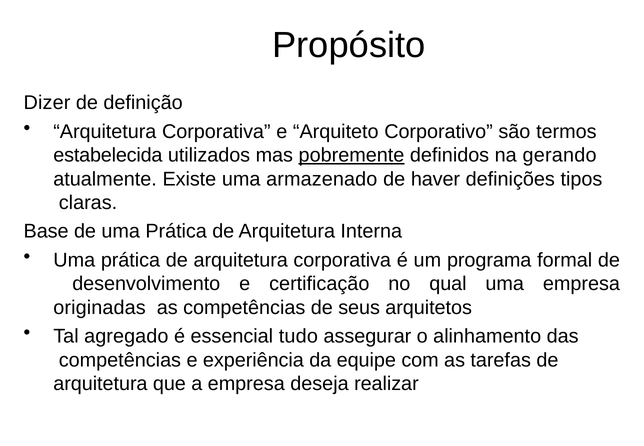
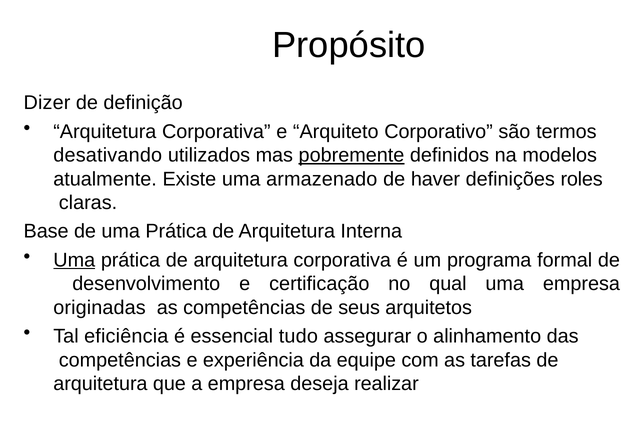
estabelecida: estabelecida -> desativando
gerando: gerando -> modelos
tipos: tipos -> roles
Uma at (74, 260) underline: none -> present
agregado: agregado -> eficiência
